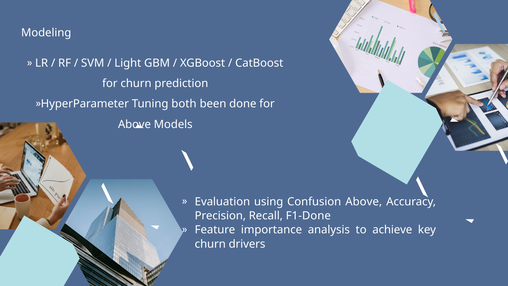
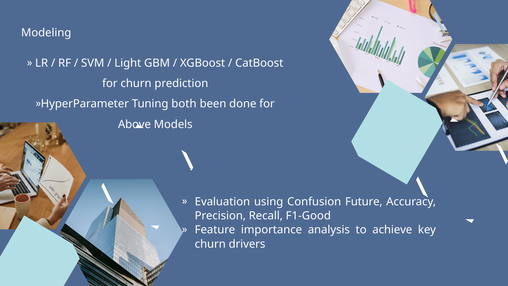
Confusion Above: Above -> Future
F1-Done: F1-Done -> F1-Good
